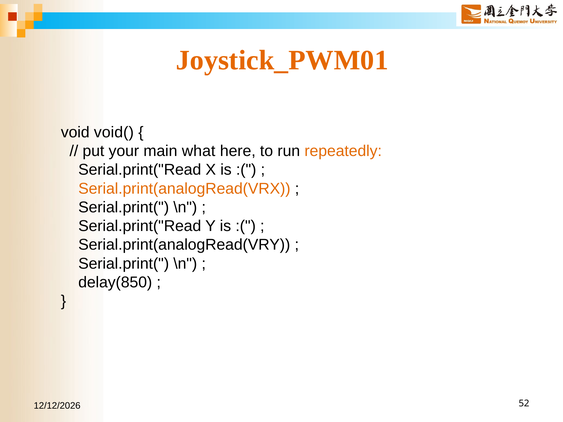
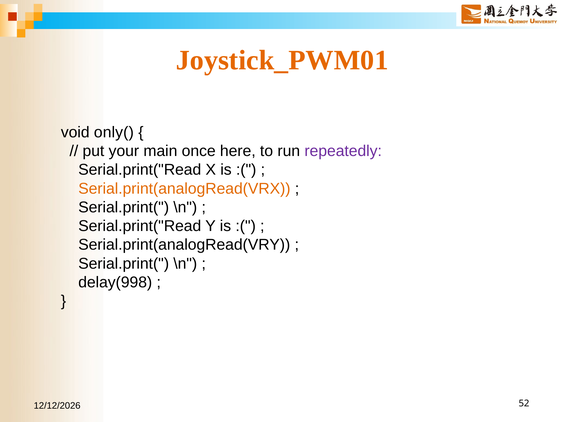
void(: void( -> only(
what: what -> once
repeatedly colour: orange -> purple
delay(850: delay(850 -> delay(998
